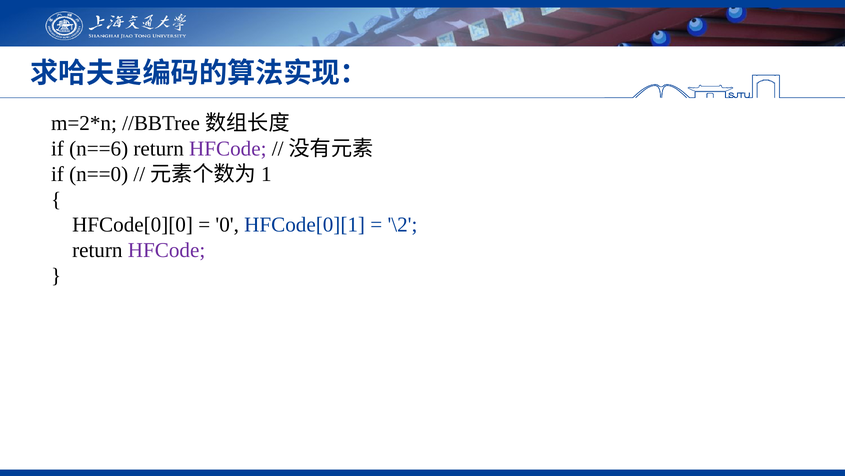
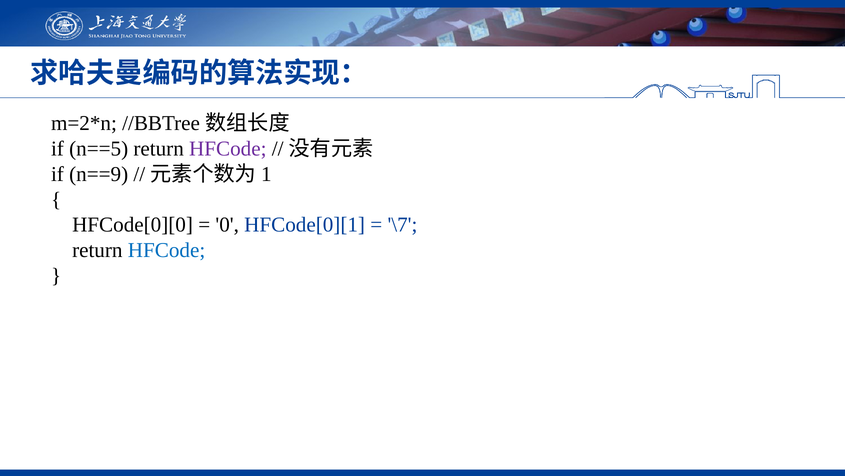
n==6: n==6 -> n==5
n==0: n==0 -> n==9
\2: \2 -> \7
HFCode at (167, 250) colour: purple -> blue
